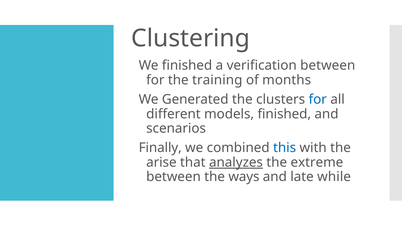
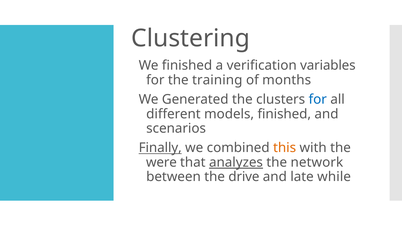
verification between: between -> variables
Finally underline: none -> present
this colour: blue -> orange
arise: arise -> were
extreme: extreme -> network
ways: ways -> drive
